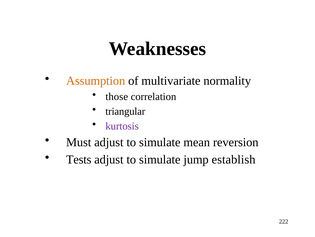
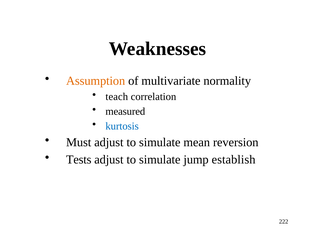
those: those -> teach
triangular: triangular -> measured
kurtosis colour: purple -> blue
